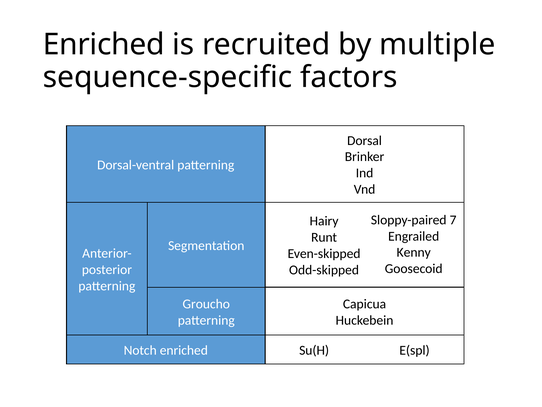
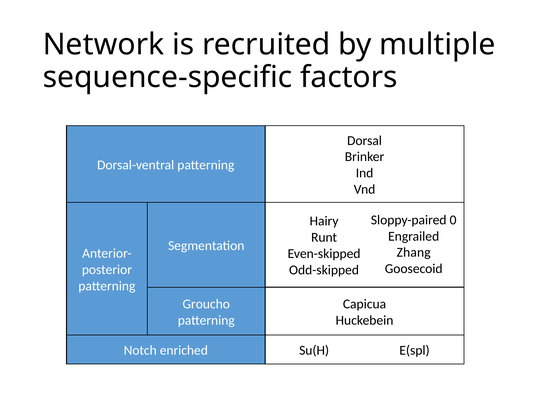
Enriched at (104, 44): Enriched -> Network
7: 7 -> 0
Kenny: Kenny -> Zhang
